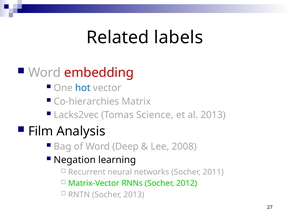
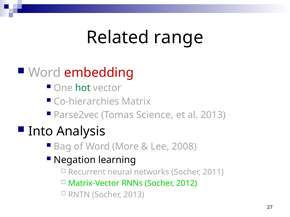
labels: labels -> range
hot colour: blue -> green
Lacks2vec: Lacks2vec -> Parse2vec
Film: Film -> Into
Deep: Deep -> More
